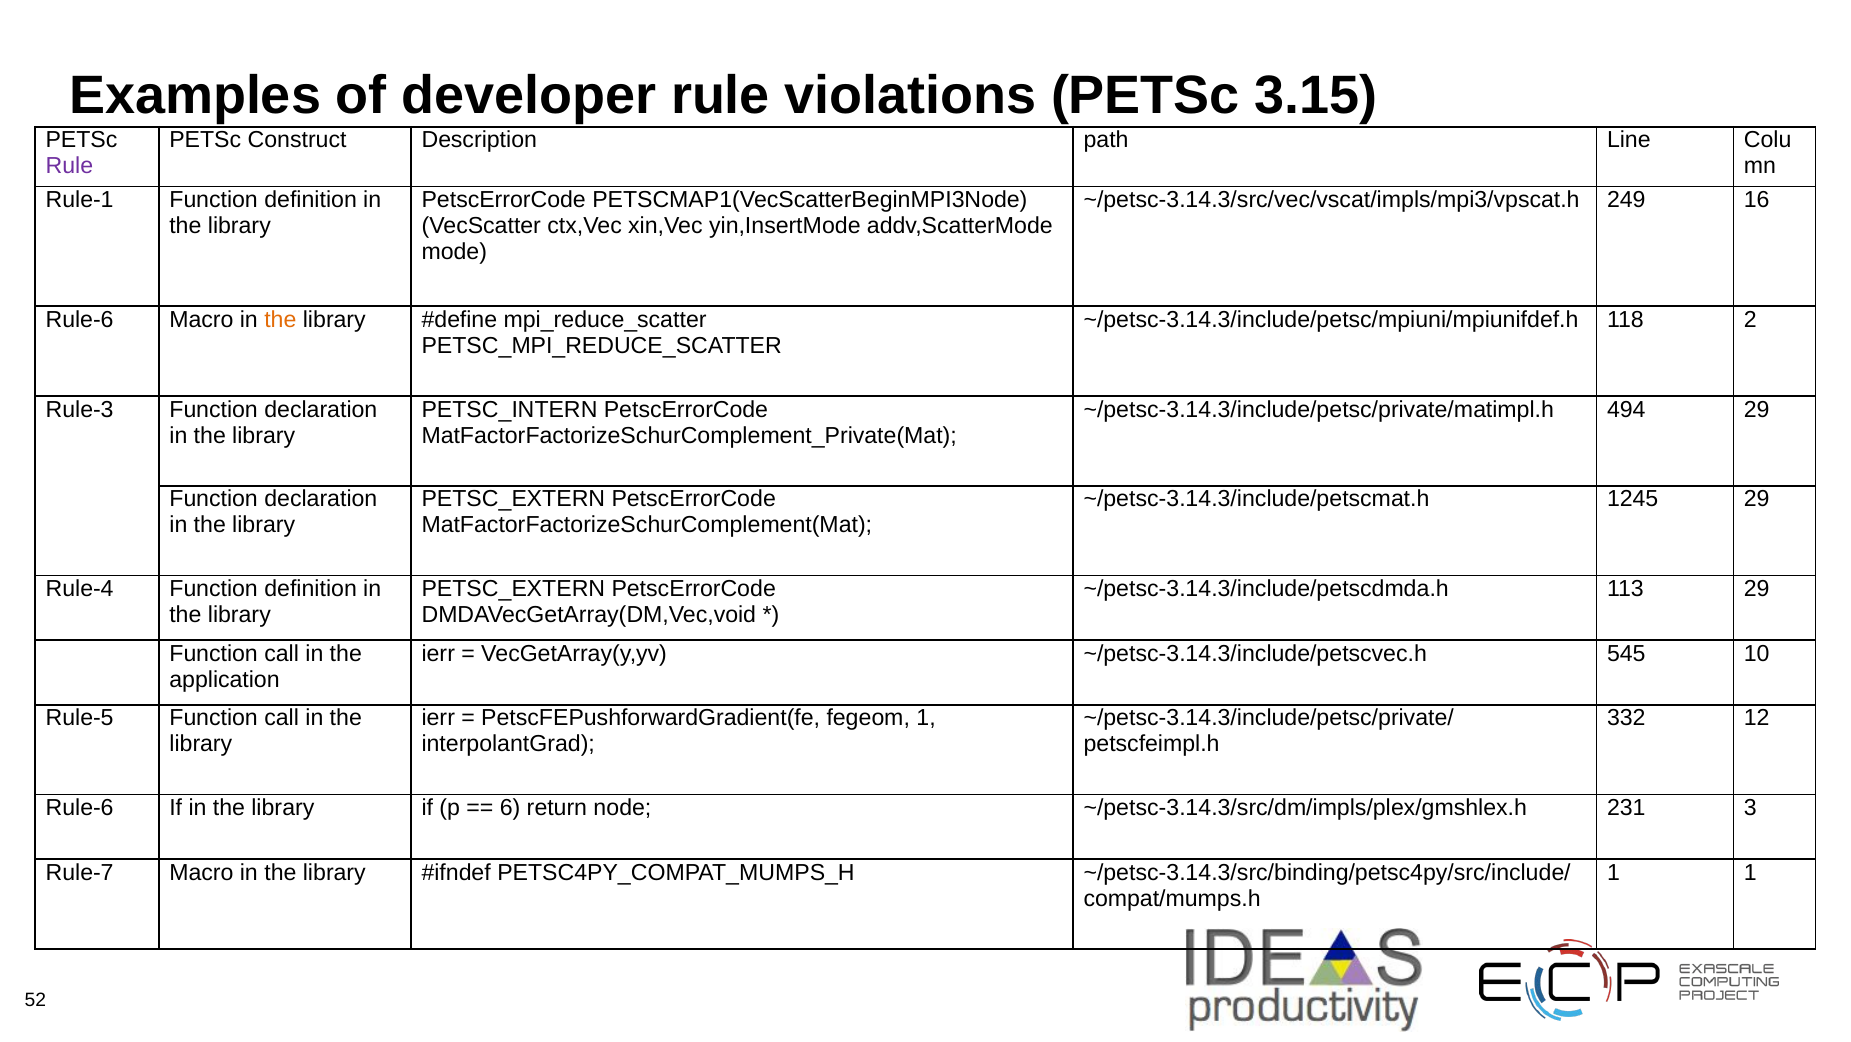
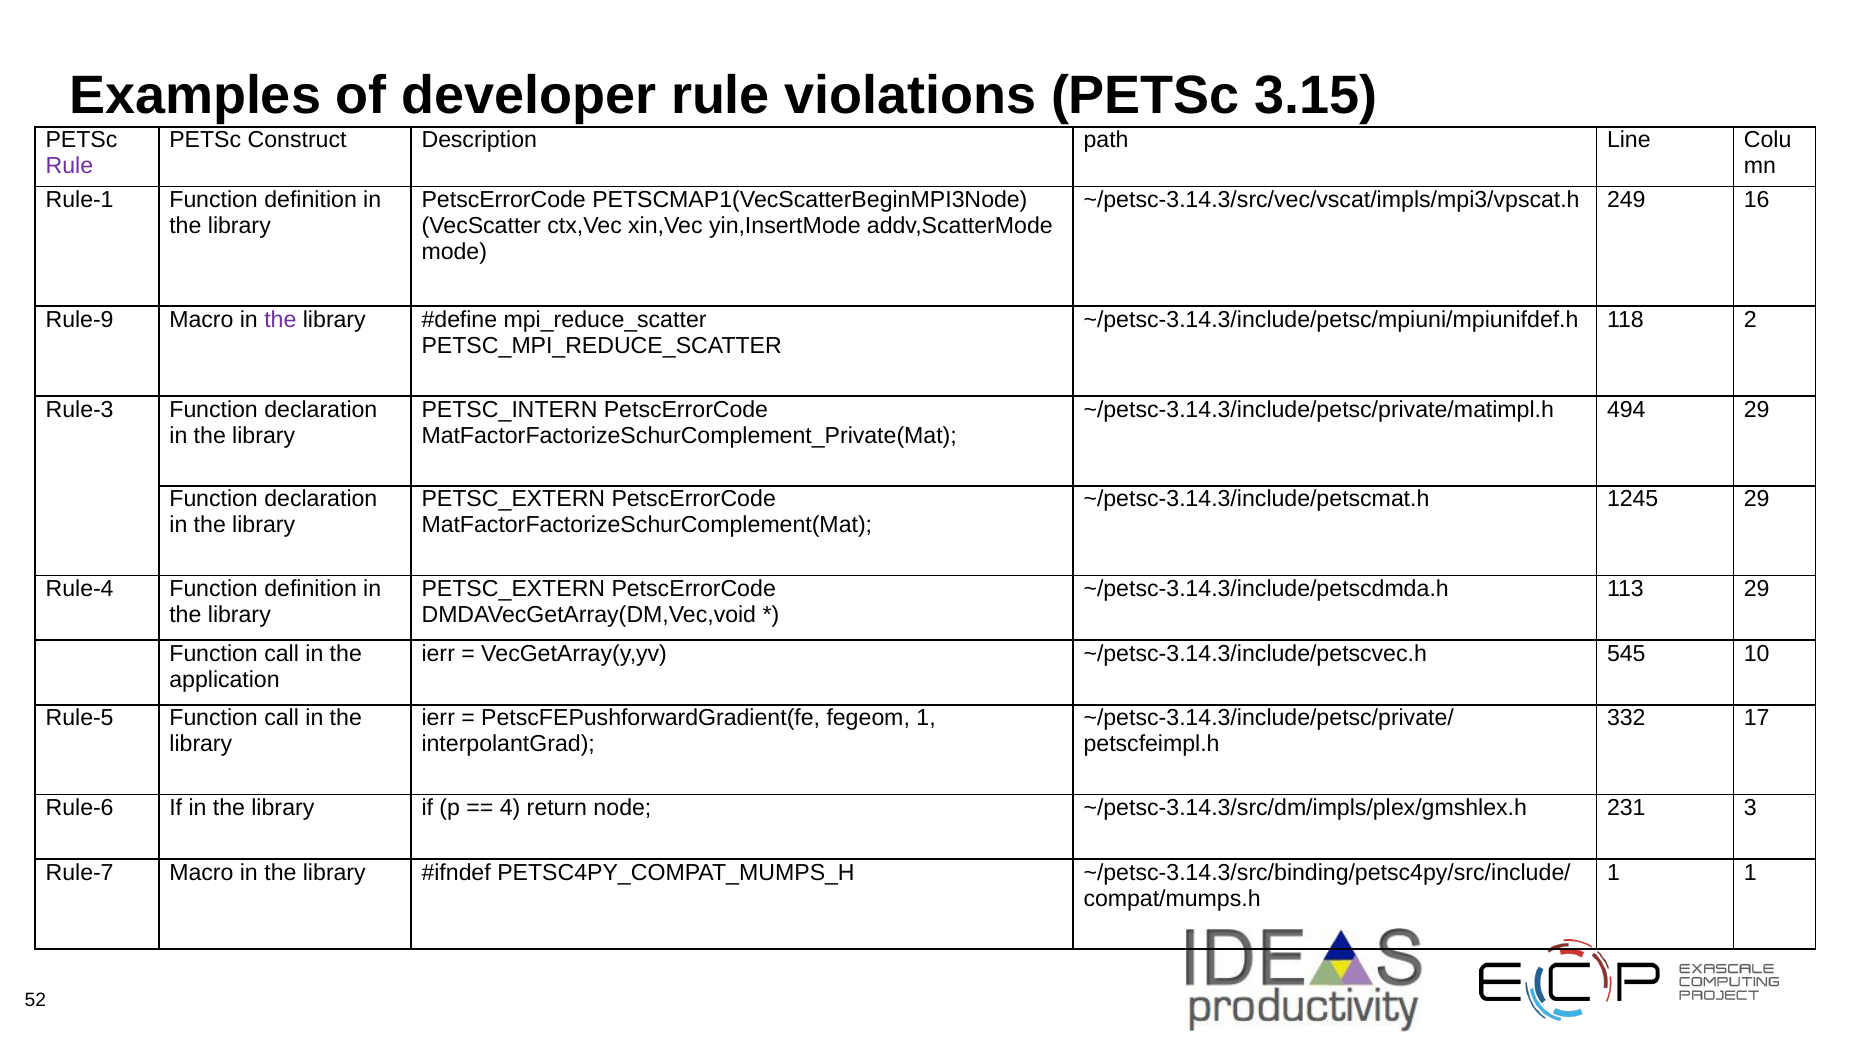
Rule-6 at (80, 320): Rule-6 -> Rule-9
the at (280, 320) colour: orange -> purple
12: 12 -> 17
6: 6 -> 4
